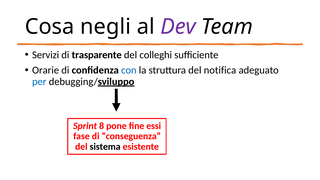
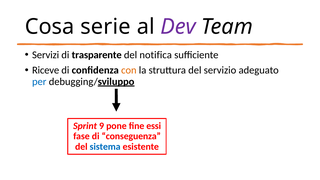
negli: negli -> serie
colleghi: colleghi -> notifica
Orarie: Orarie -> Riceve
con colour: blue -> orange
notifica: notifica -> servizio
8: 8 -> 9
sistema colour: black -> blue
